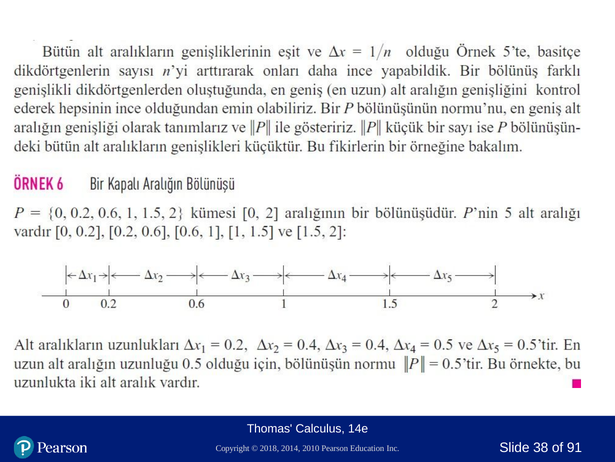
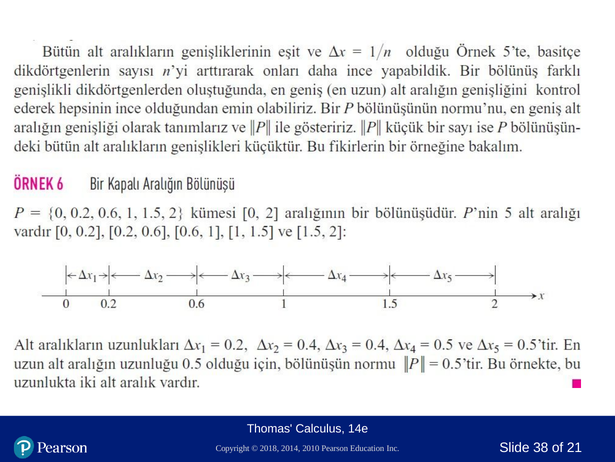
91: 91 -> 21
